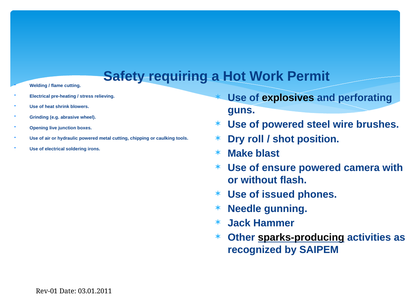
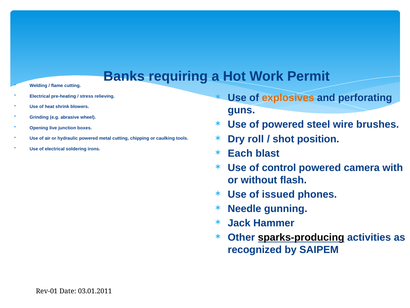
Safety: Safety -> Banks
explosives colour: black -> orange
Make: Make -> Each
ensure: ensure -> control
